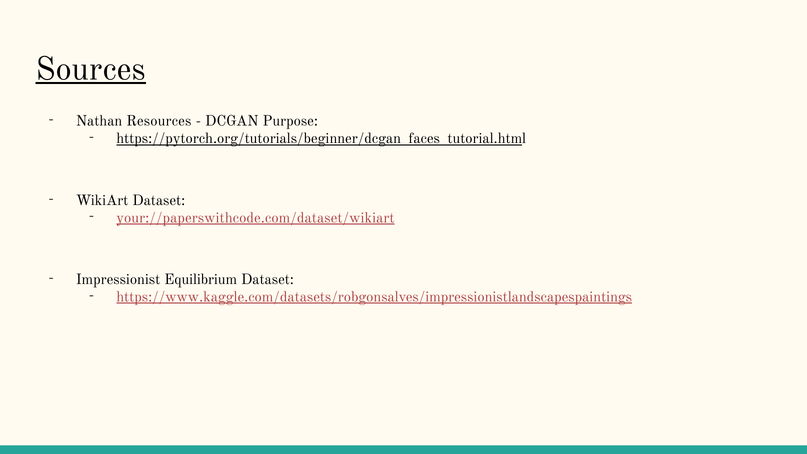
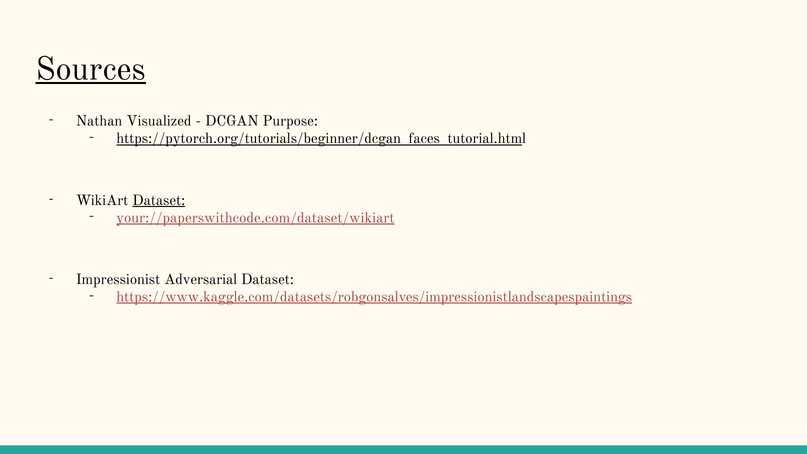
Resources: Resources -> Visualized
Dataset at (159, 200) underline: none -> present
Equilibrium: Equilibrium -> Adversarial
